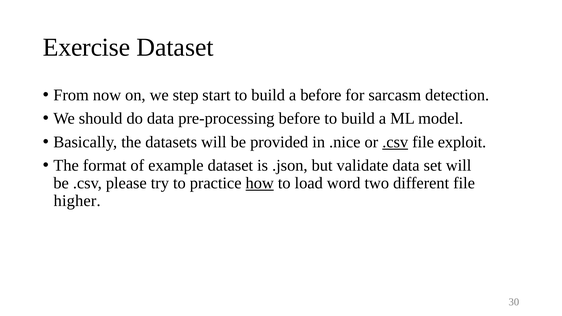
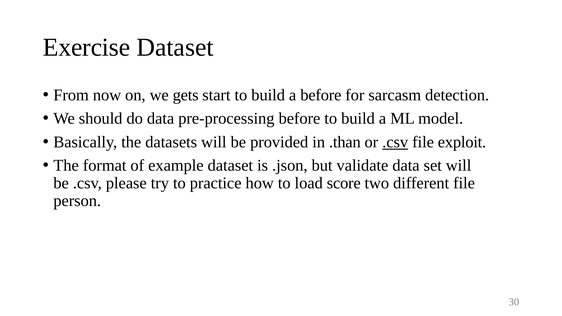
step: step -> gets
.nice: .nice -> .than
how underline: present -> none
word: word -> score
higher: higher -> person
